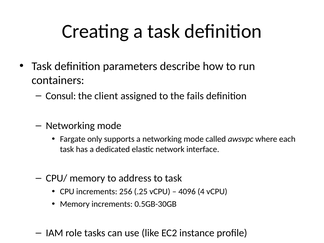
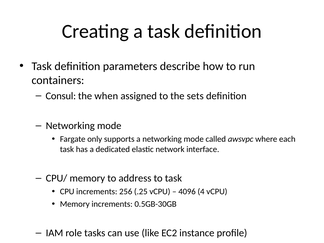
client: client -> when
fails: fails -> sets
